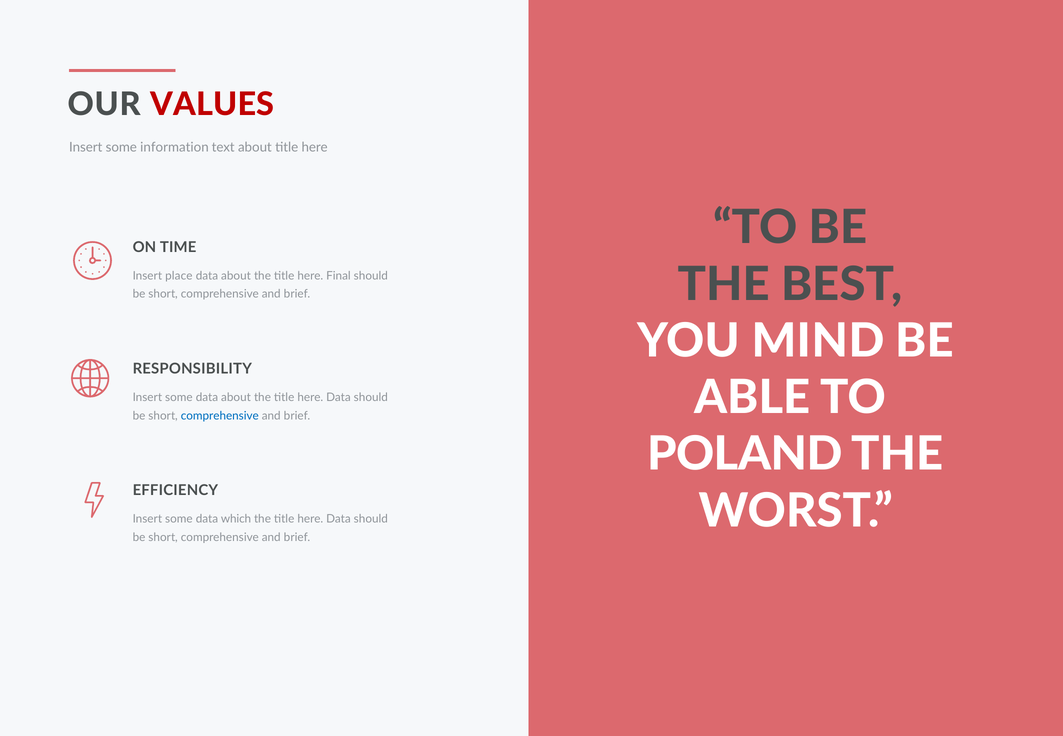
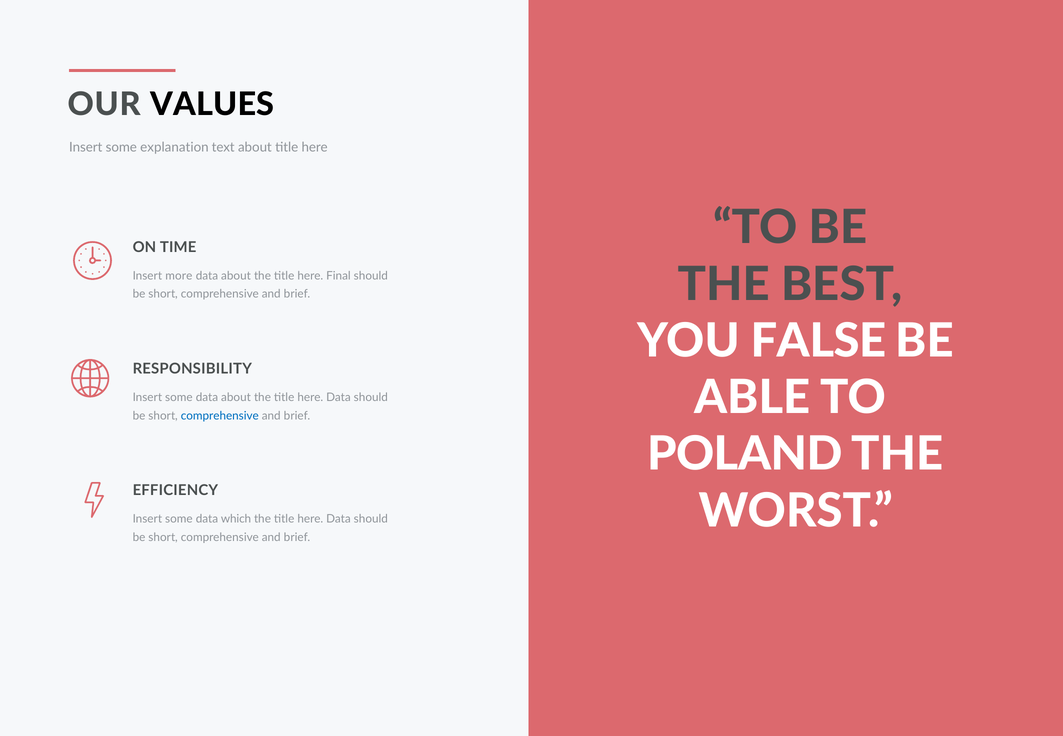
VALUES colour: red -> black
information: information -> explanation
place: place -> more
MIND: MIND -> FALSE
